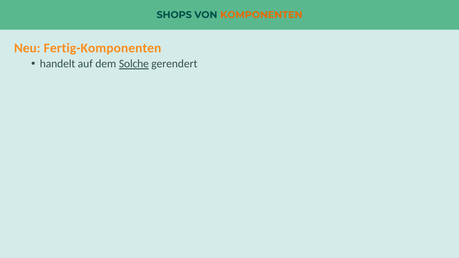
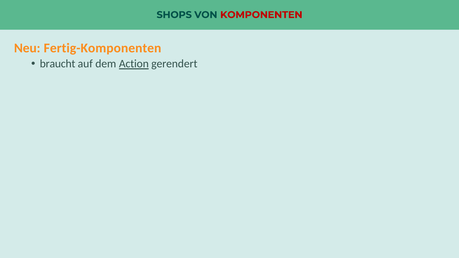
KOMPONENTEN colour: orange -> red
handelt: handelt -> braucht
Solche: Solche -> Action
